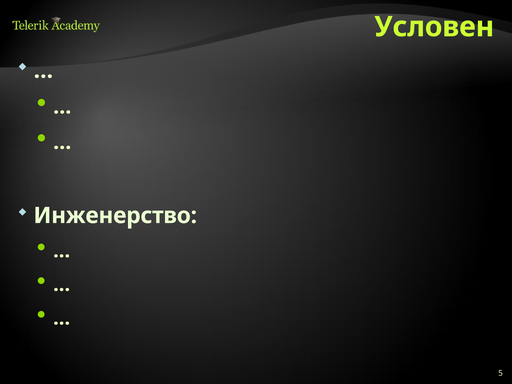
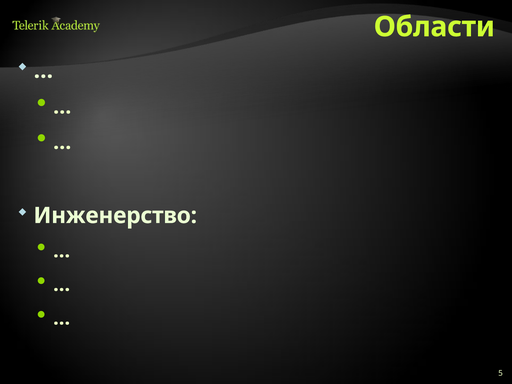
Условен: Условен -> Области
